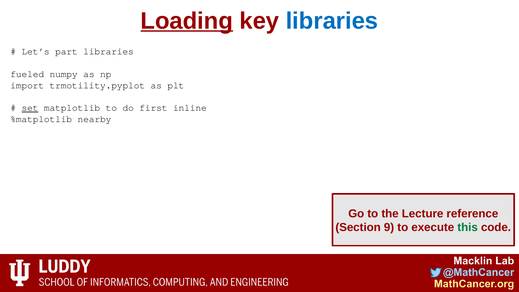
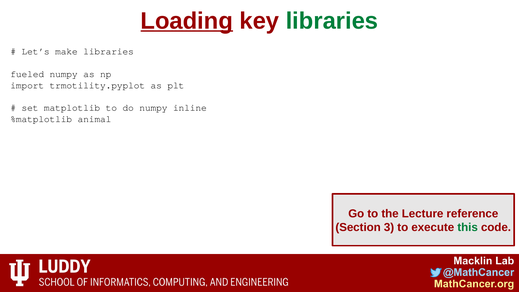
libraries at (332, 21) colour: blue -> green
part: part -> make
set underline: present -> none
do first: first -> numpy
nearby: nearby -> animal
9: 9 -> 3
